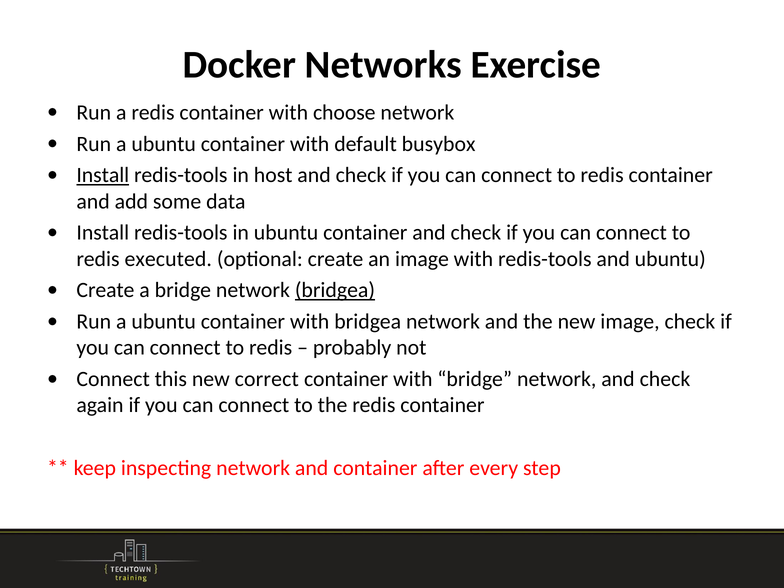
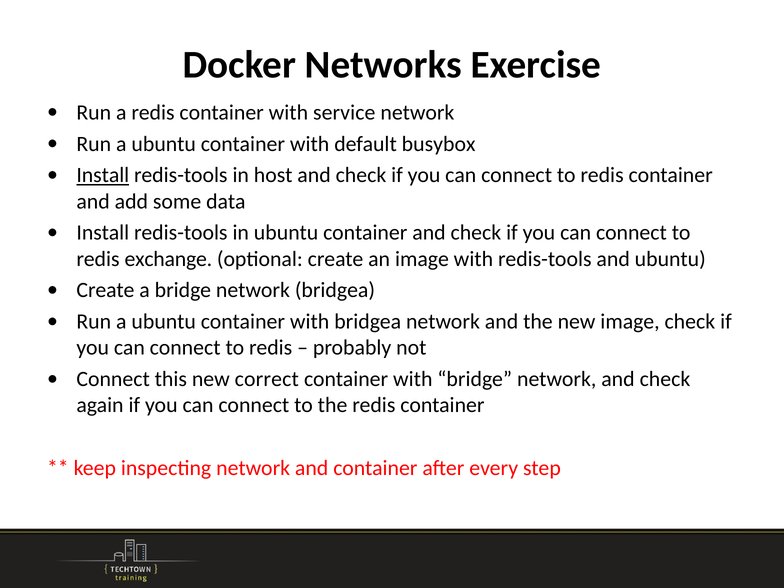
choose: choose -> service
executed: executed -> exchange
bridgea at (335, 290) underline: present -> none
